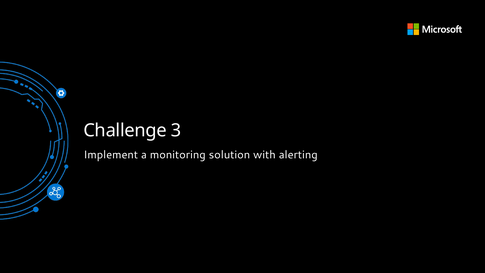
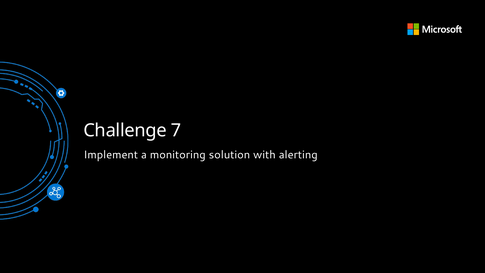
3: 3 -> 7
